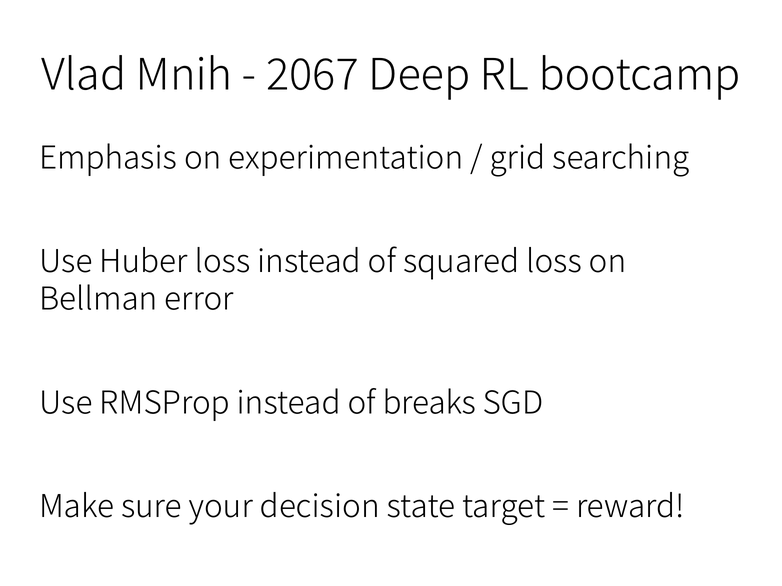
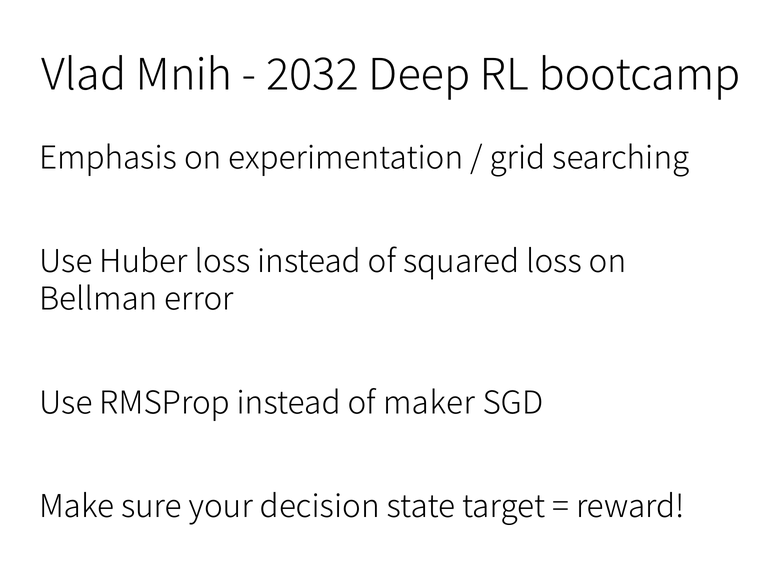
2067: 2067 -> 2032
breaks: breaks -> maker
